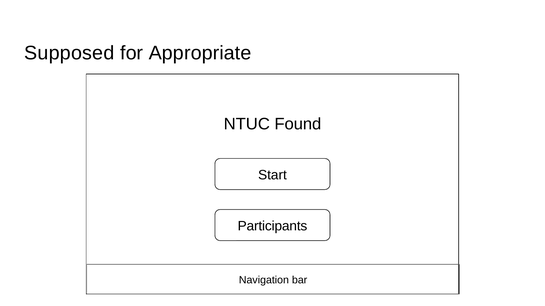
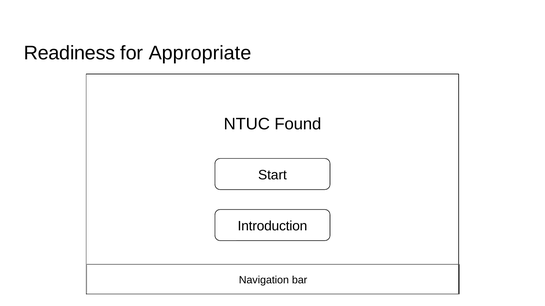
Supposed: Supposed -> Readiness
Participants: Participants -> Introduction
